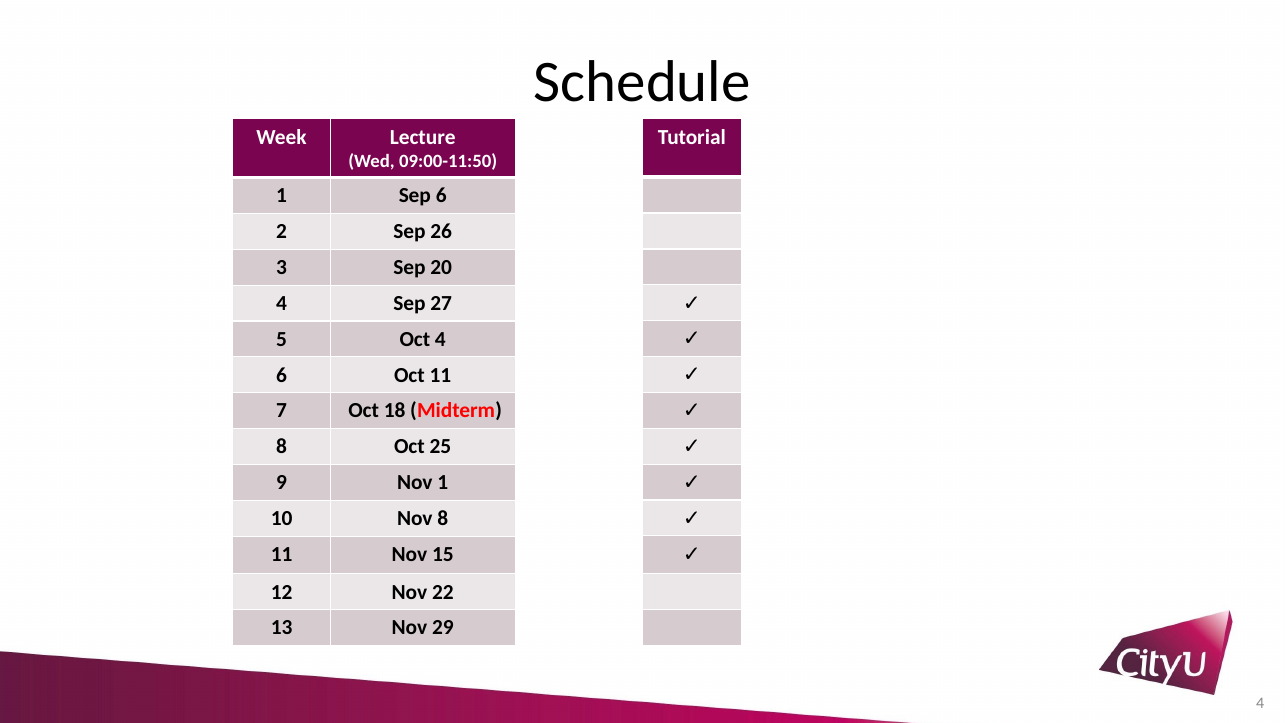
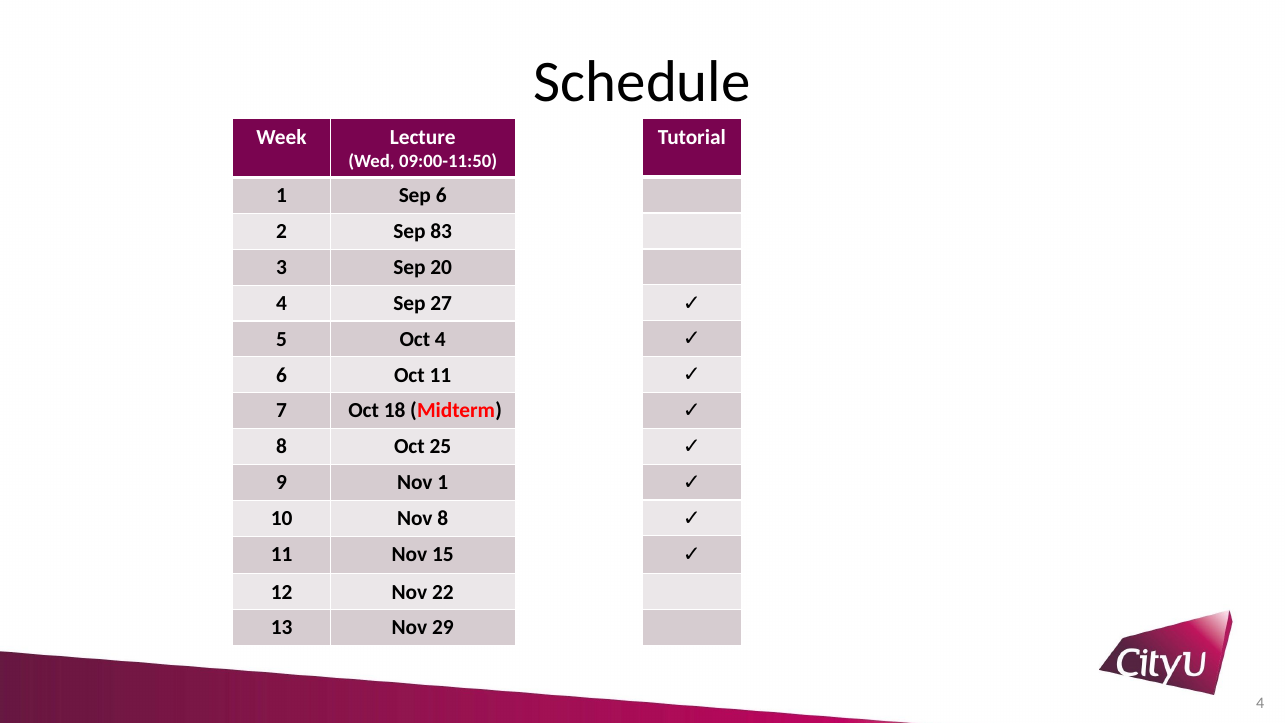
26: 26 -> 83
